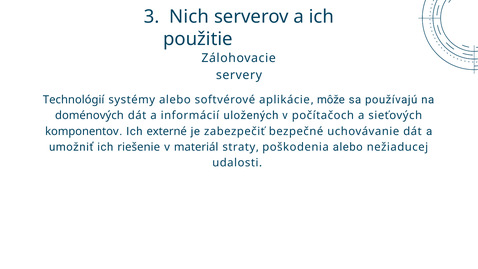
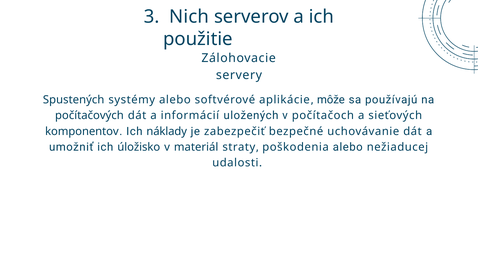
Technológií: Technológií -> Spustených
doménových: doménových -> počítačových
externé: externé -> náklady
riešenie: riešenie -> úložisko
